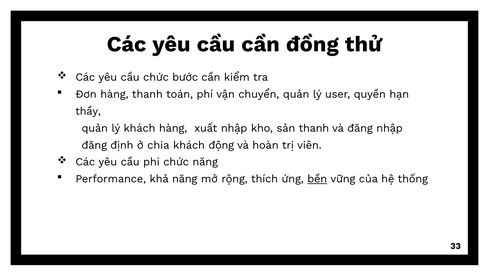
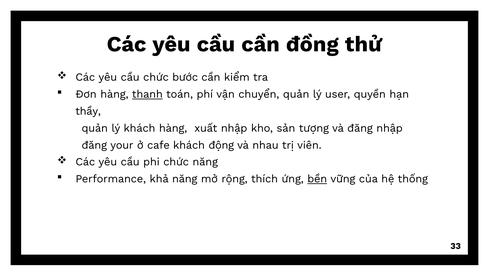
thanh at (147, 94) underline: none -> present
sản thanh: thanh -> tượng
định: định -> your
chia: chia -> cafe
hoàn: hoàn -> nhau
